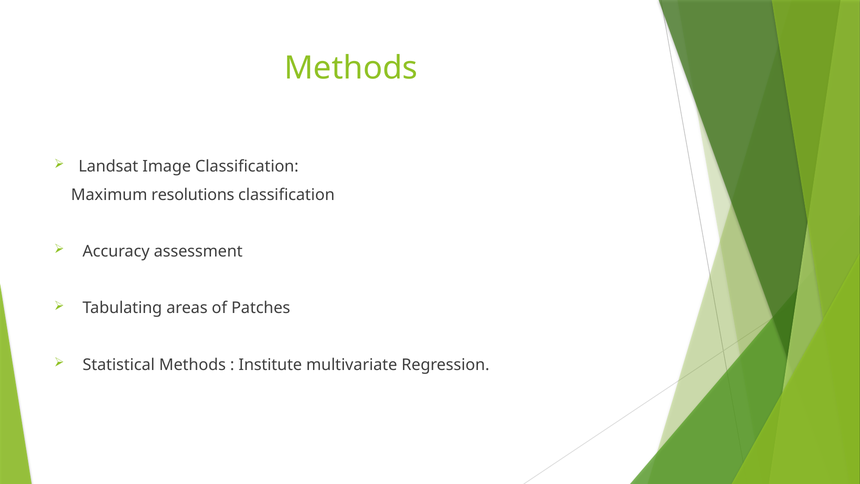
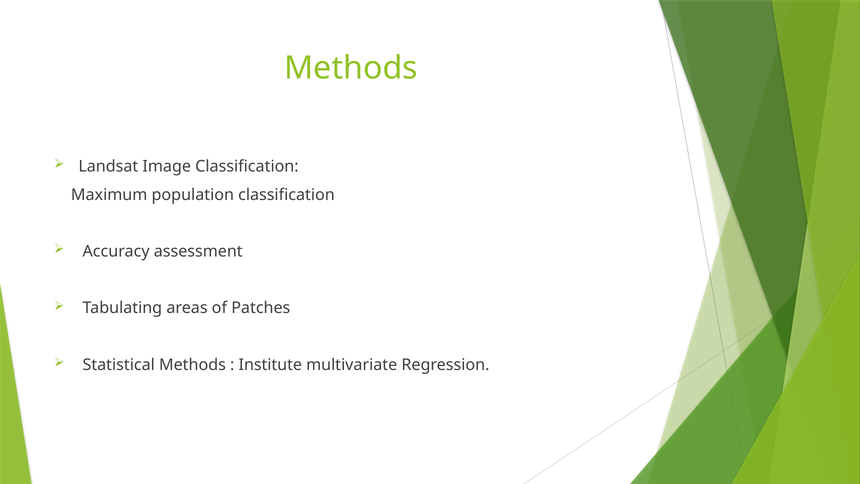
resolutions: resolutions -> population
